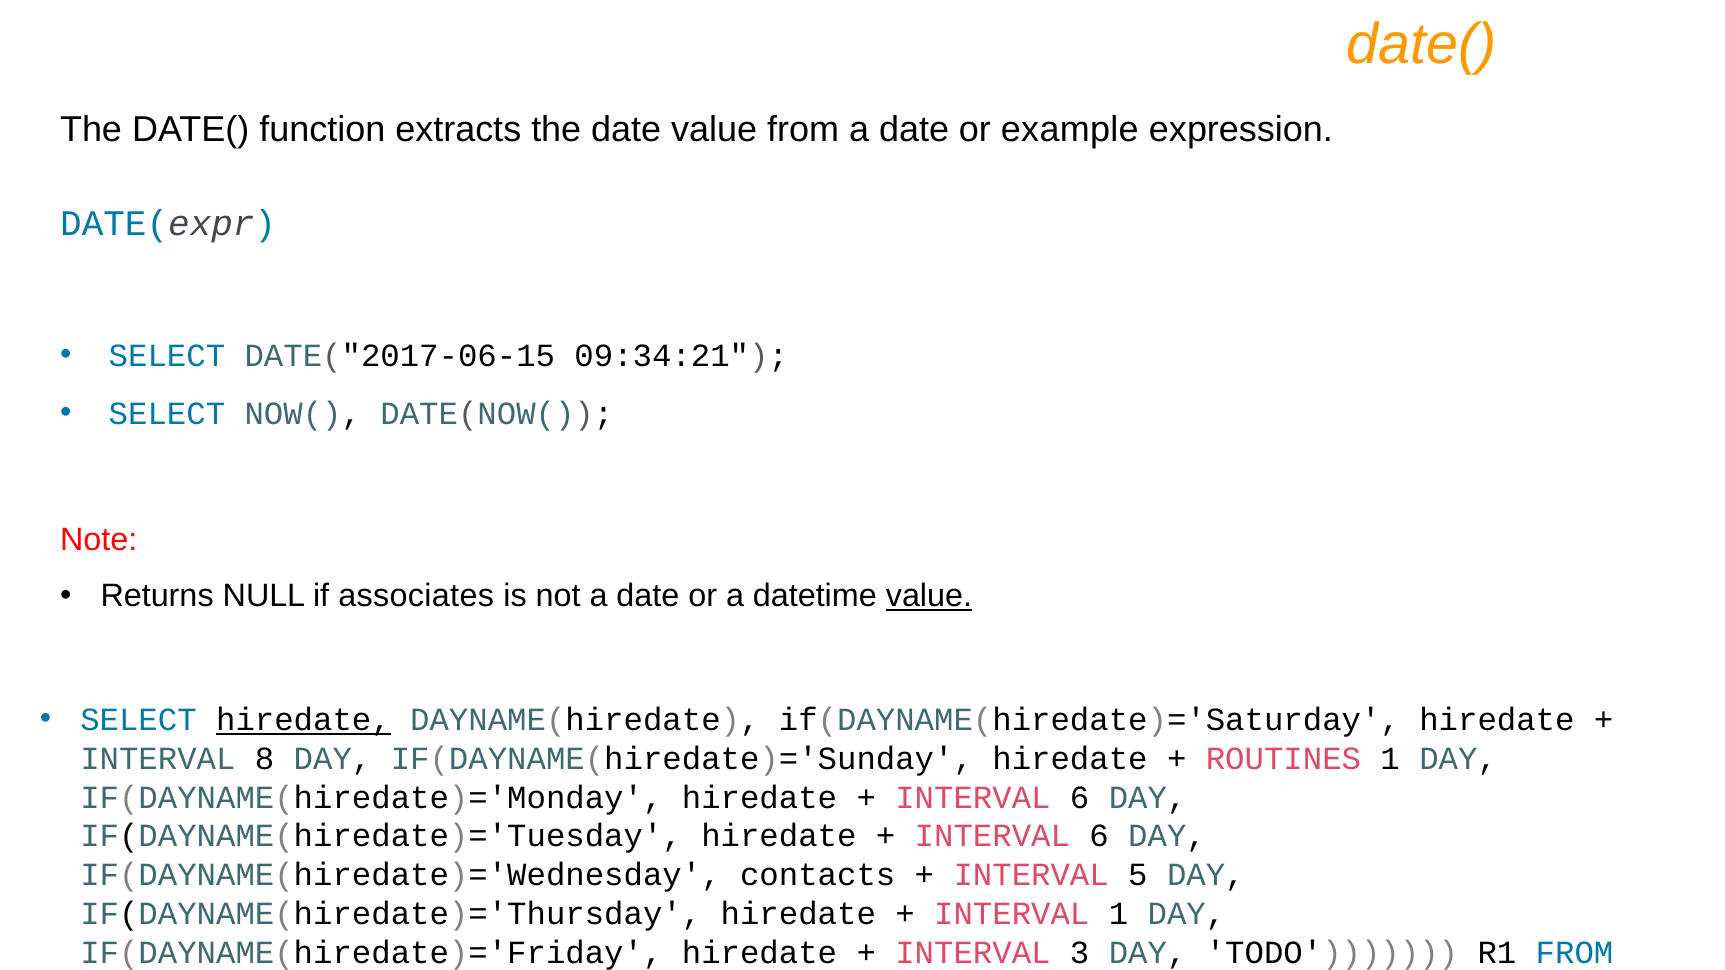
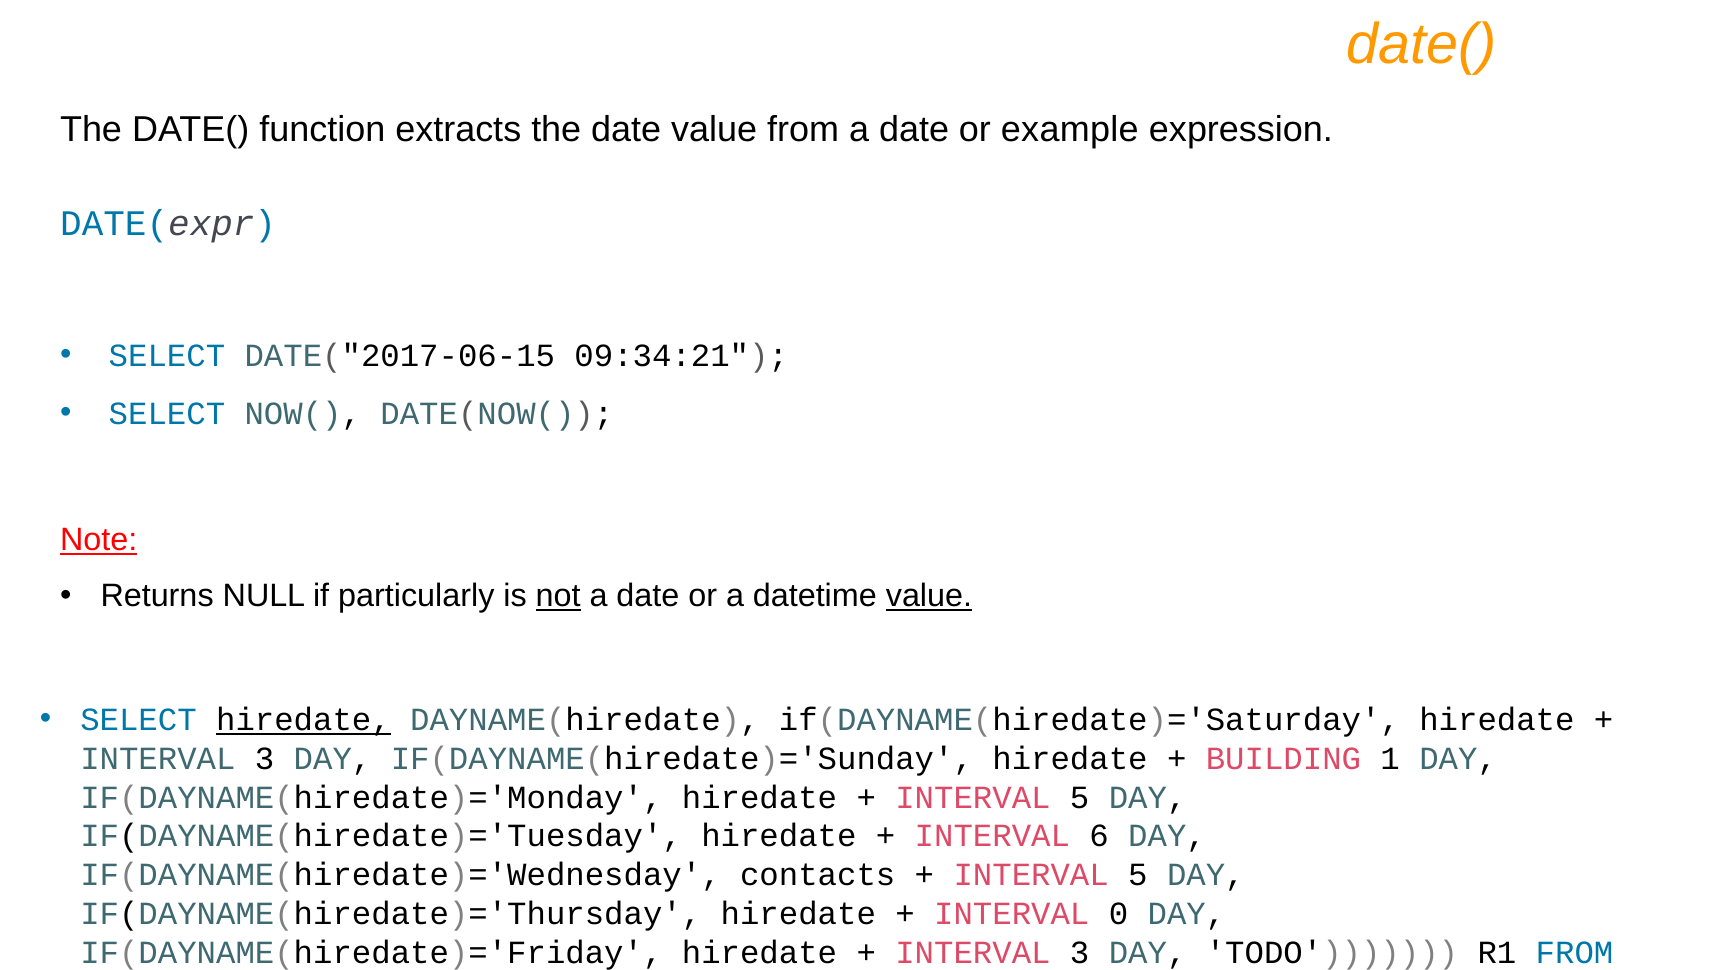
Note underline: none -> present
associates: associates -> particularly
not underline: none -> present
8 at (265, 759): 8 -> 3
ROUTINES: ROUTINES -> BUILDING
6 at (1080, 798): 6 -> 5
INTERVAL 1: 1 -> 0
